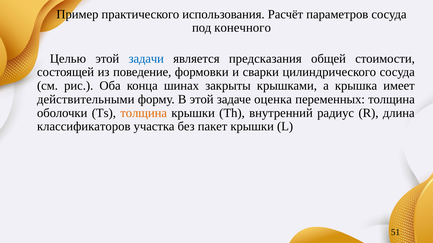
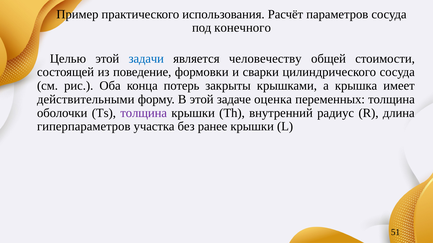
предсказания: предсказания -> человечеству
шинах: шинах -> потерь
толщина at (144, 113) colour: orange -> purple
классификаторов: классификаторов -> гиперпараметров
пакет: пакет -> ранее
